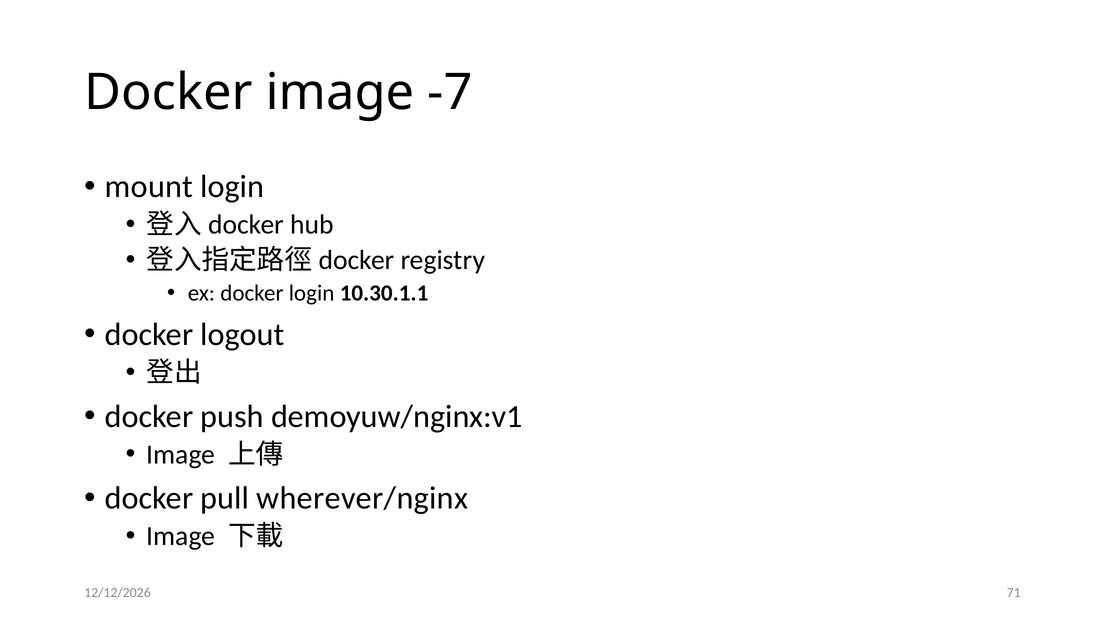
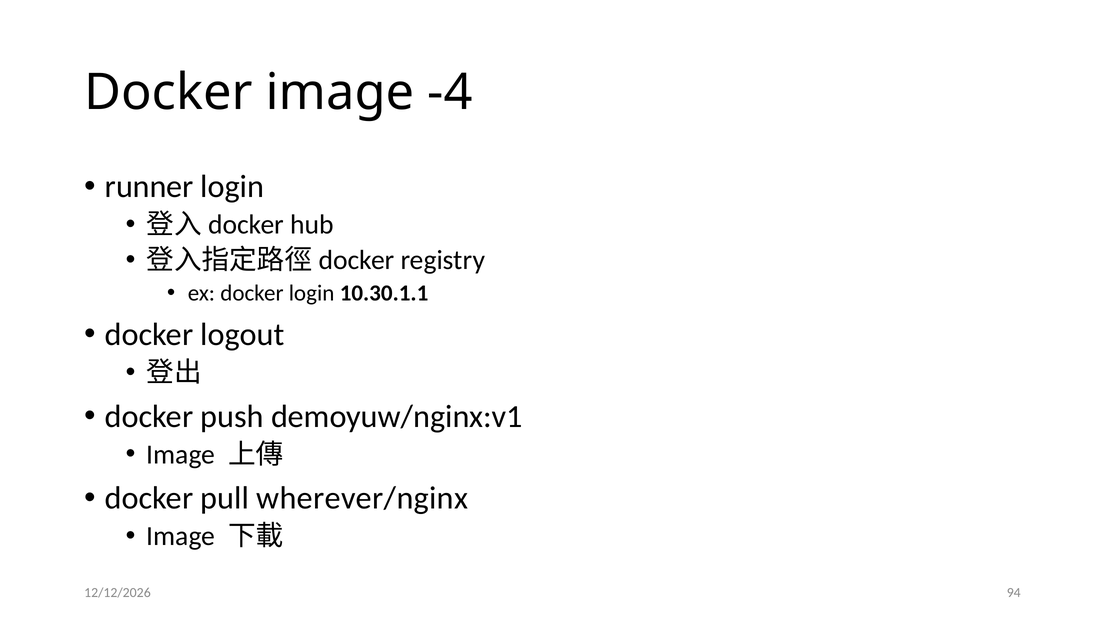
-7: -7 -> -4
mount: mount -> runner
71: 71 -> 94
